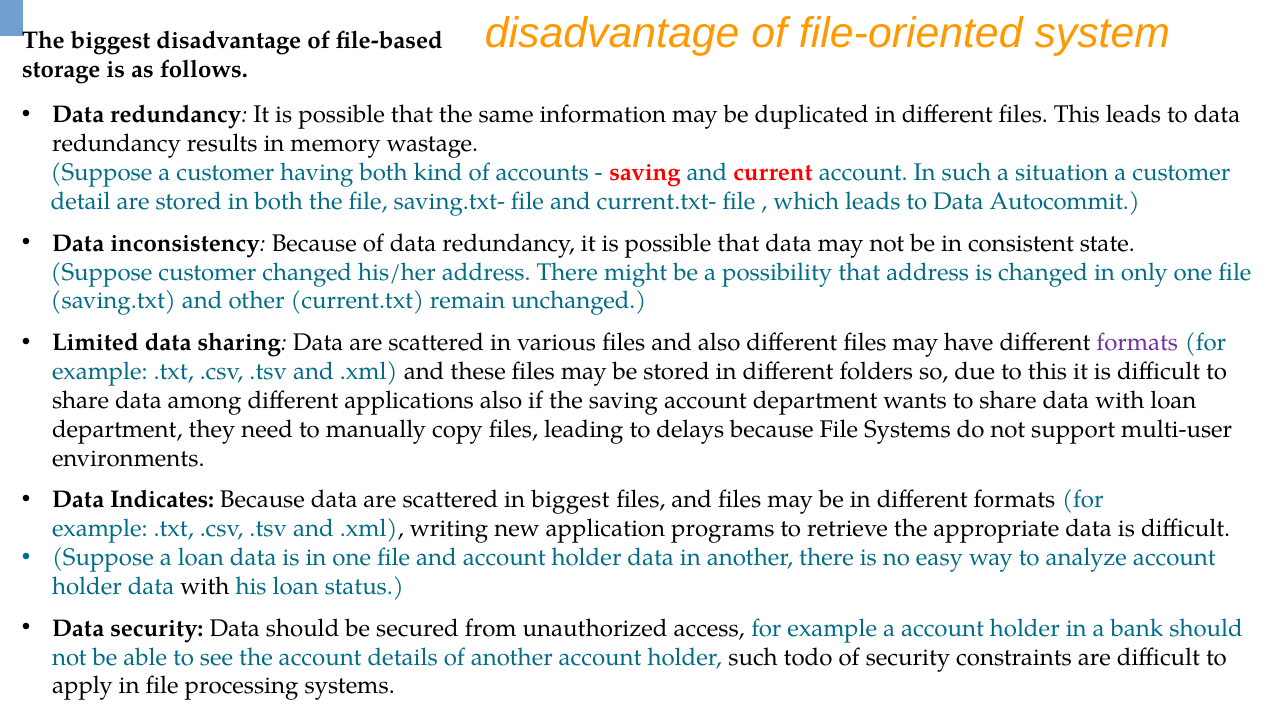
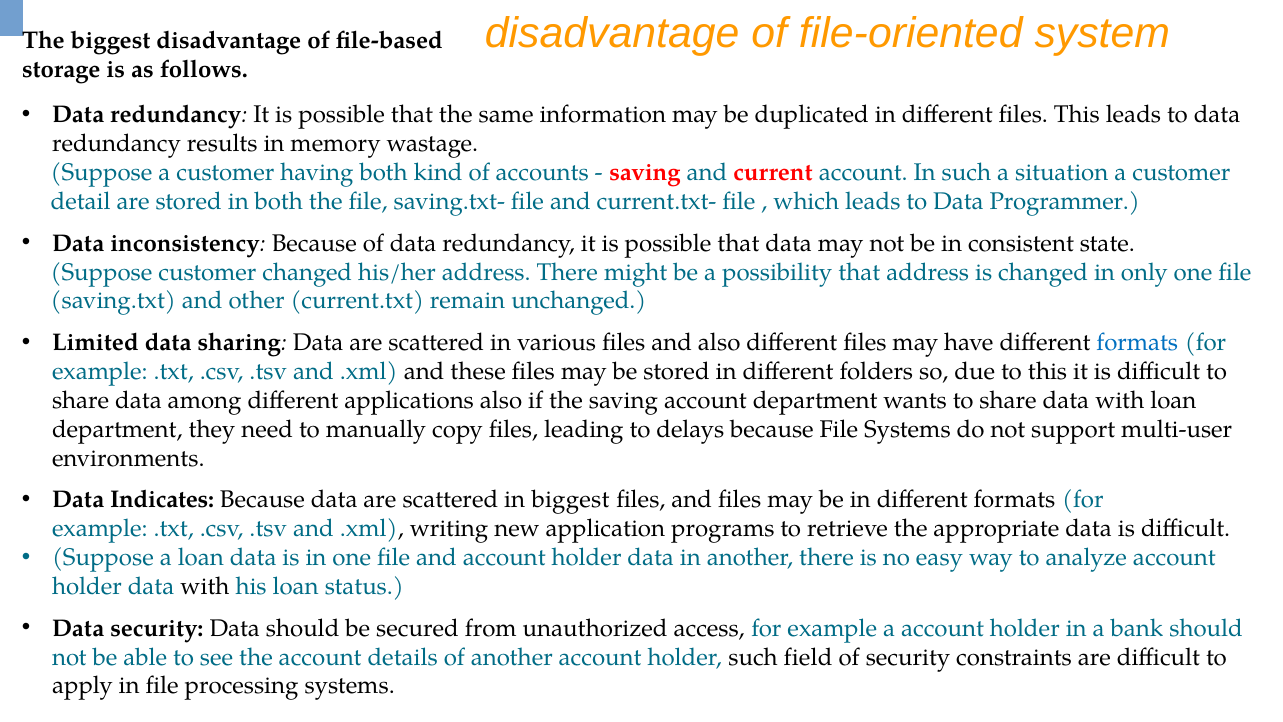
Autocommit: Autocommit -> Programmer
formats at (1137, 343) colour: purple -> blue
todo: todo -> field
